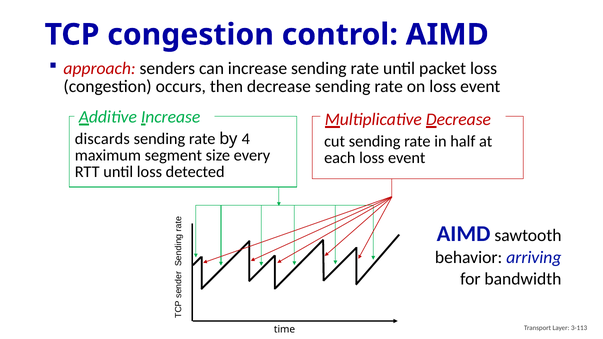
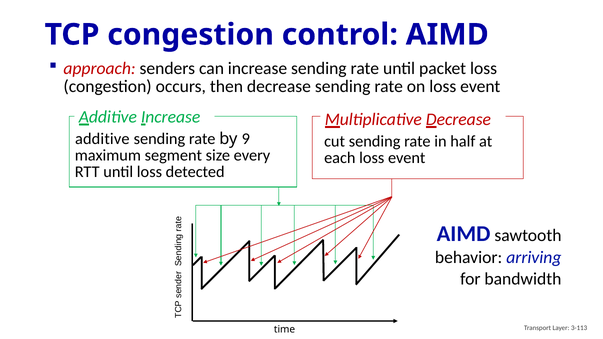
discards at (102, 139): discards -> additive
4: 4 -> 9
